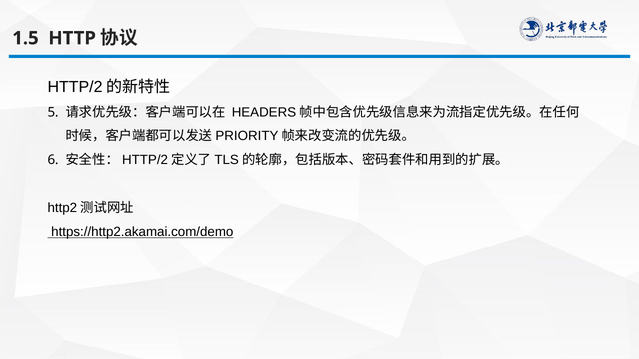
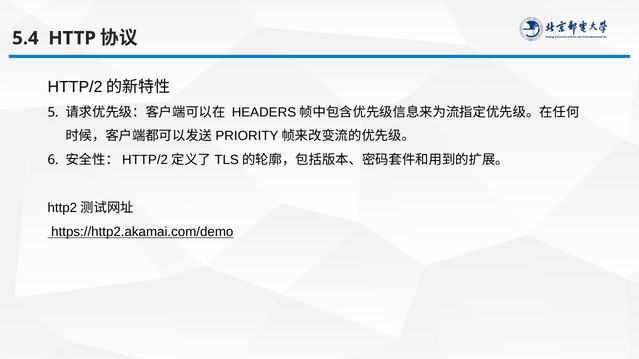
1.5: 1.5 -> 5.4
